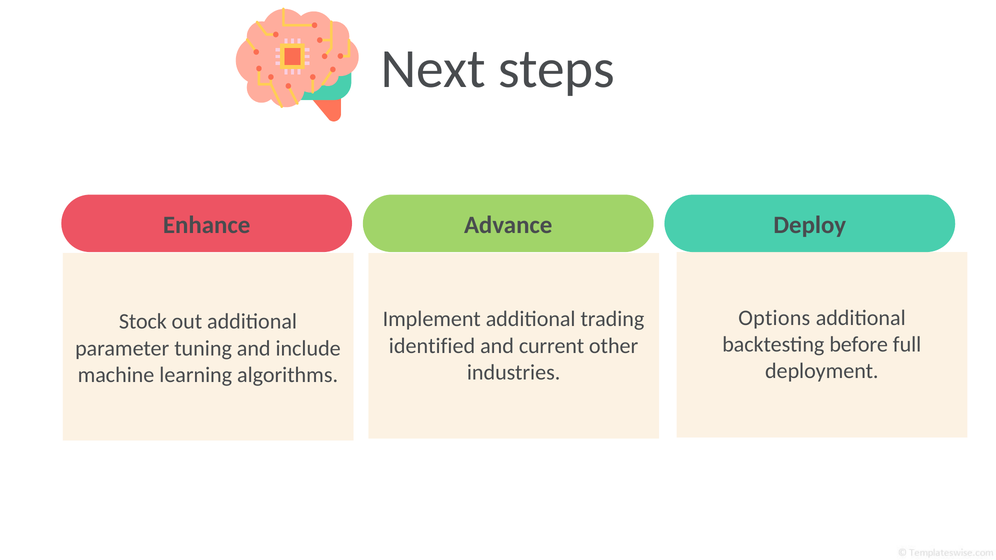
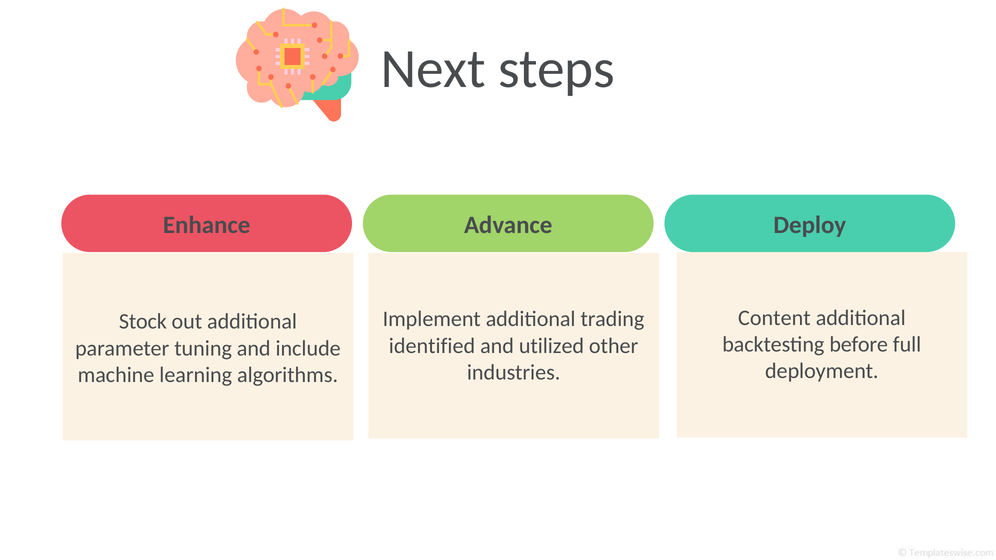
Options: Options -> Content
current: current -> utilized
